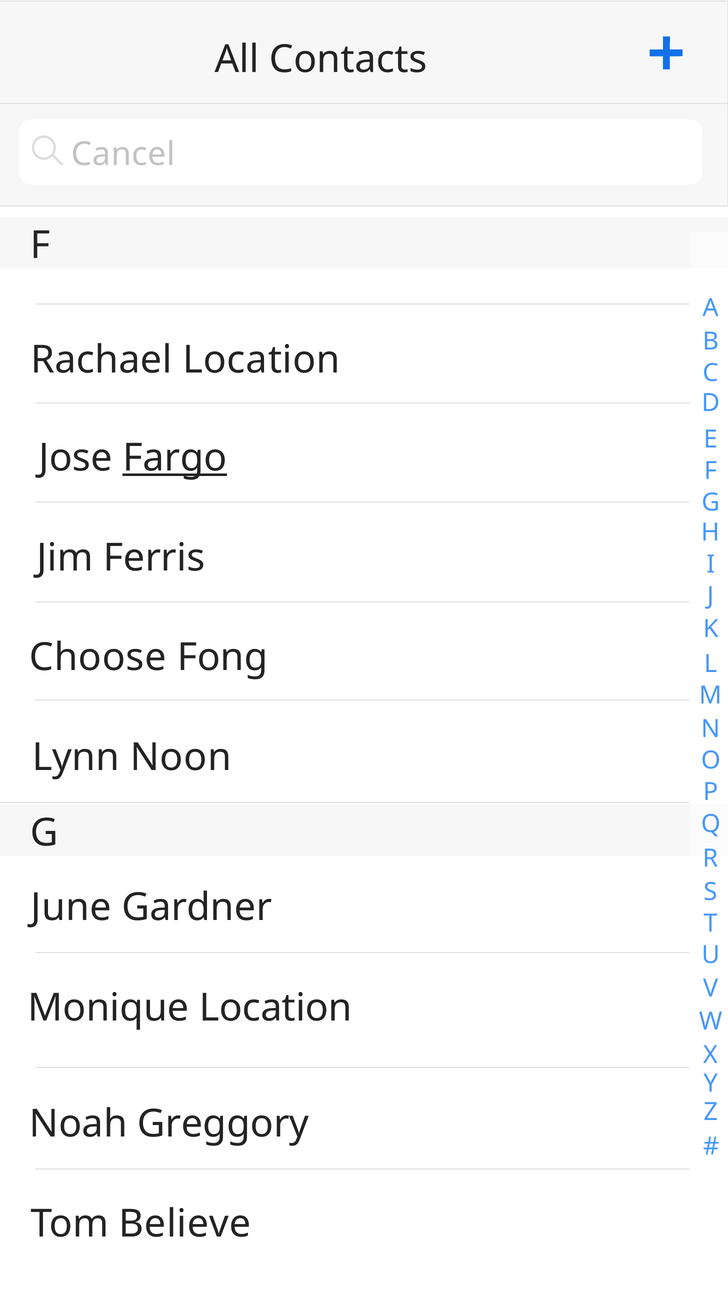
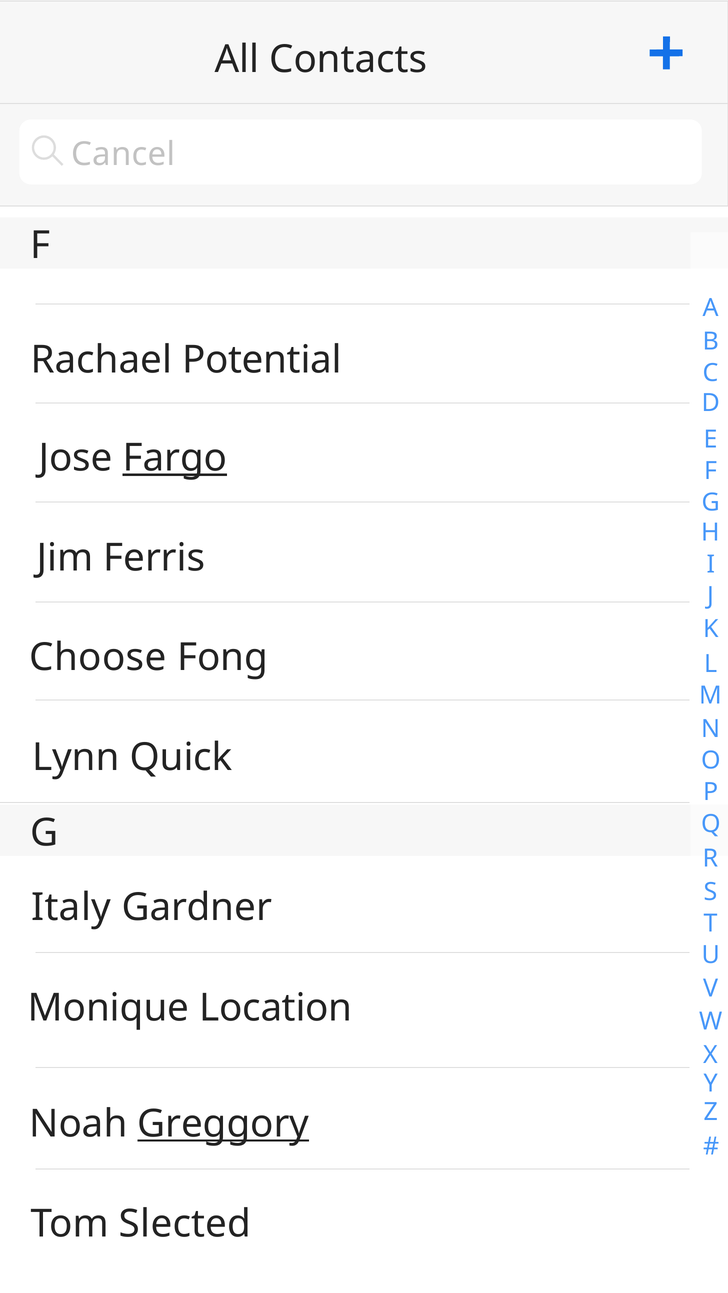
Rachael Location: Location -> Potential
Noon: Noon -> Quick
June: June -> Italy
Greggory underline: none -> present
Believe: Believe -> Slected
